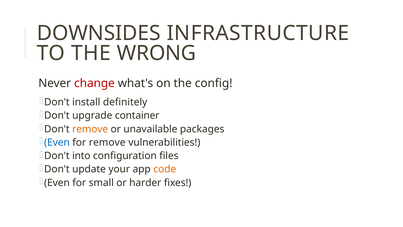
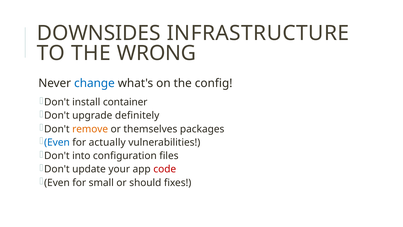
change colour: red -> blue
definitely: definitely -> container
container: container -> definitely
unavailable: unavailable -> themselves
for remove: remove -> actually
code colour: orange -> red
harder: harder -> should
